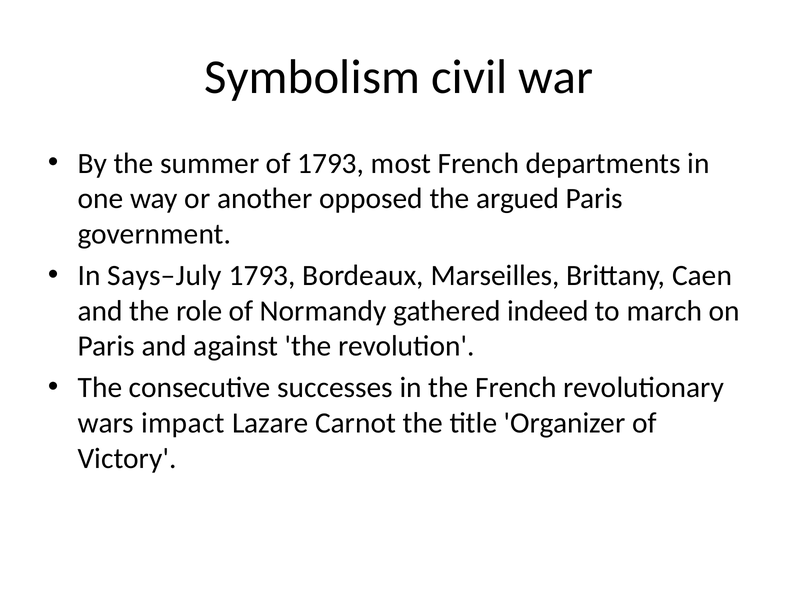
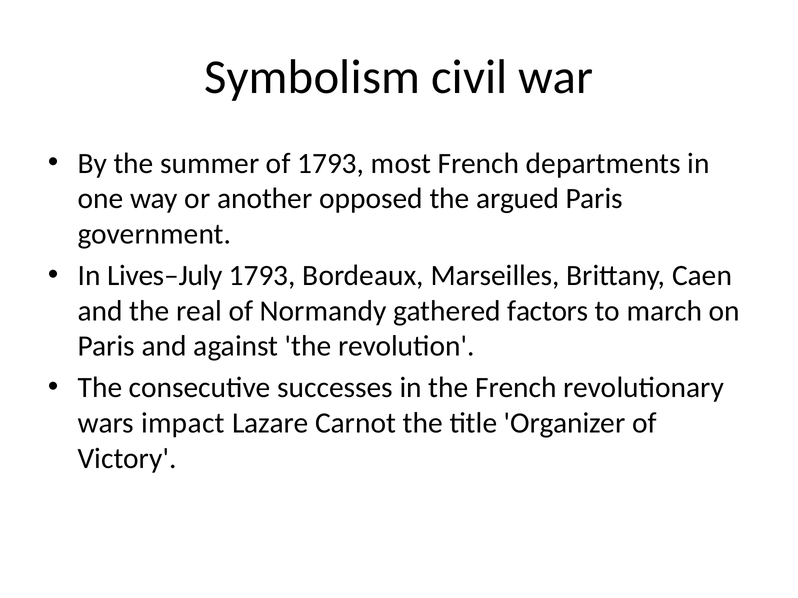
Says–July: Says–July -> Lives–July
role: role -> real
indeed: indeed -> factors
